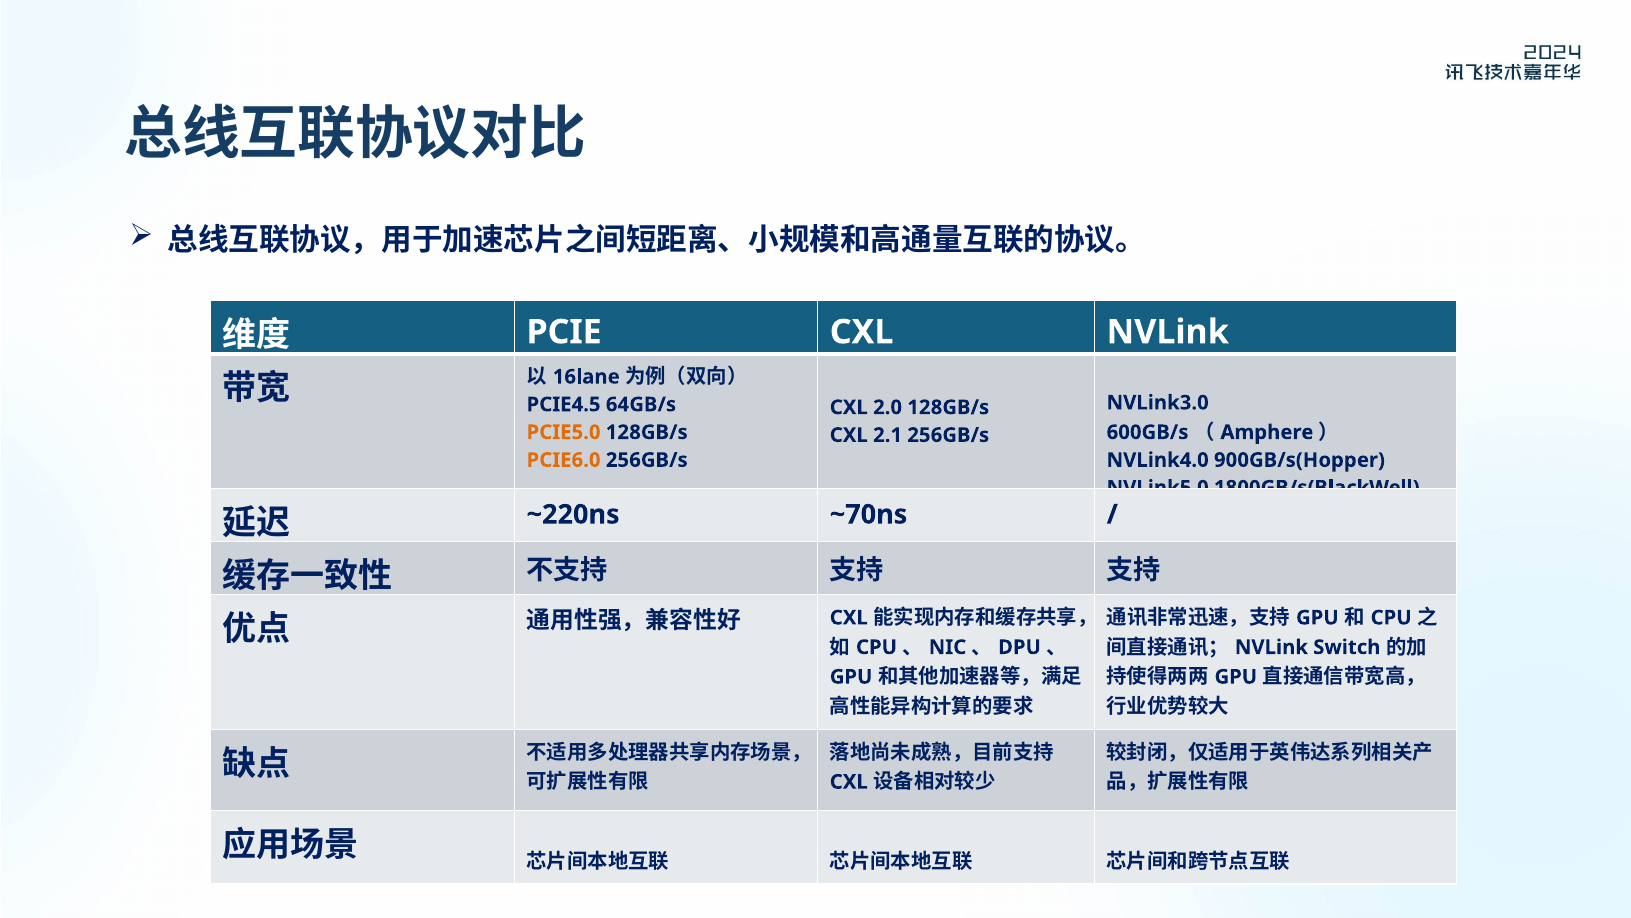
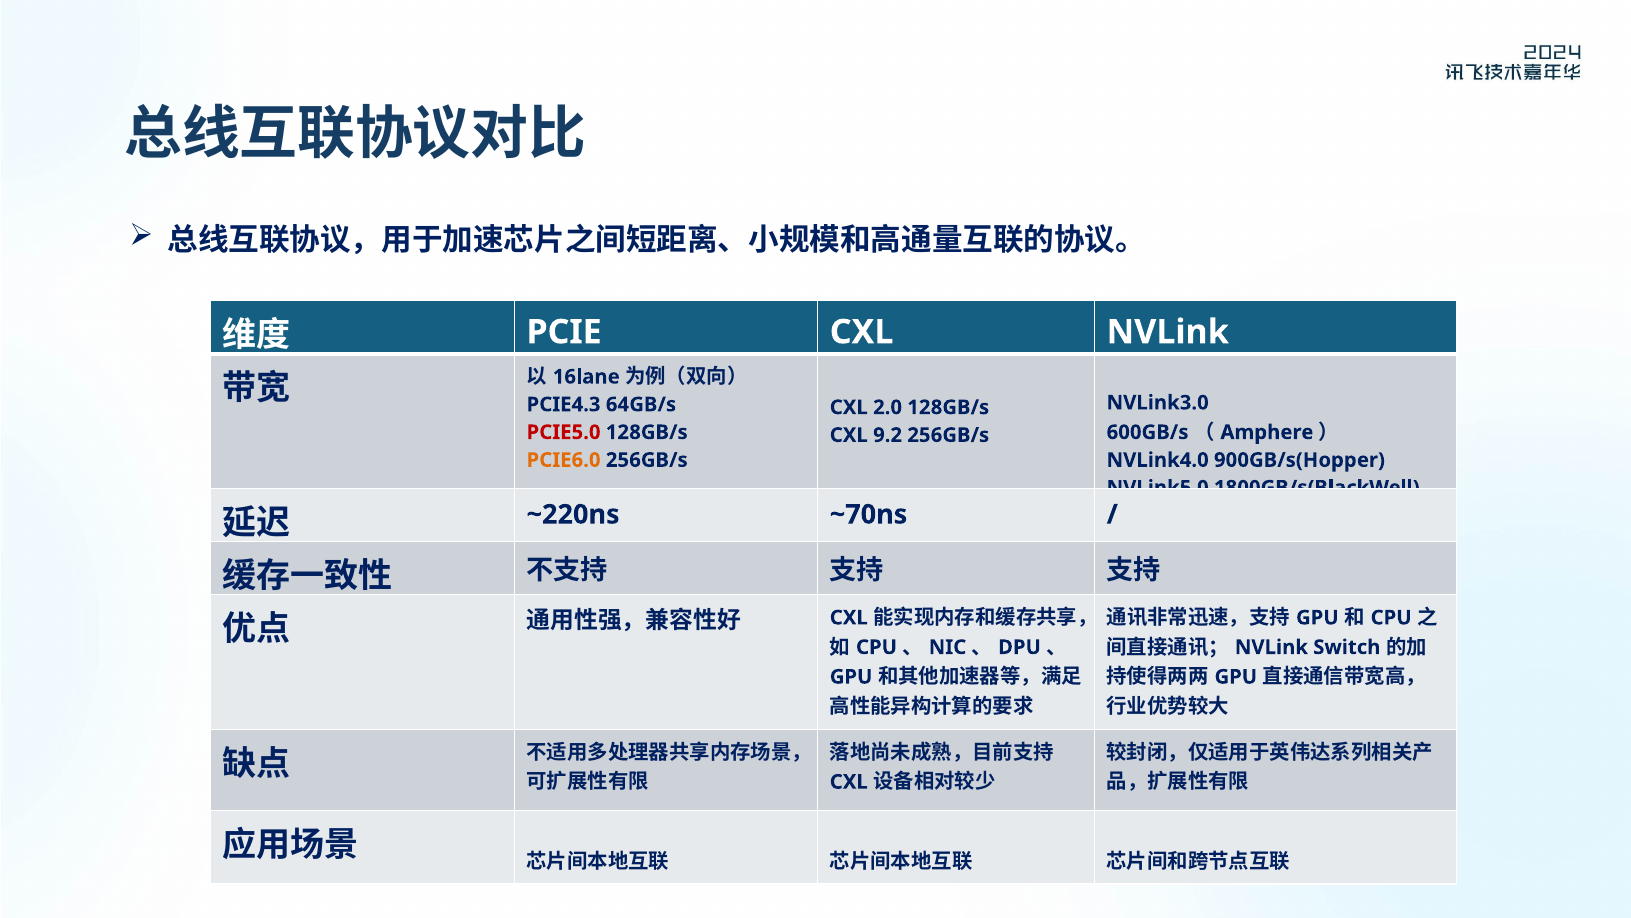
PCIE4.5: PCIE4.5 -> PCIE4.3
PCIE5.0 colour: orange -> red
2.1: 2.1 -> 9.2
